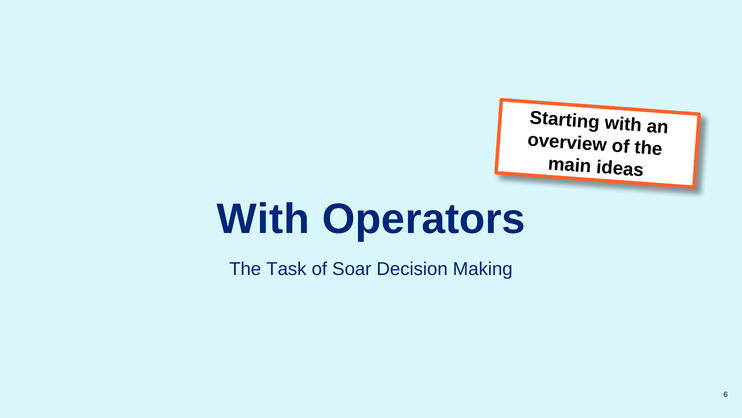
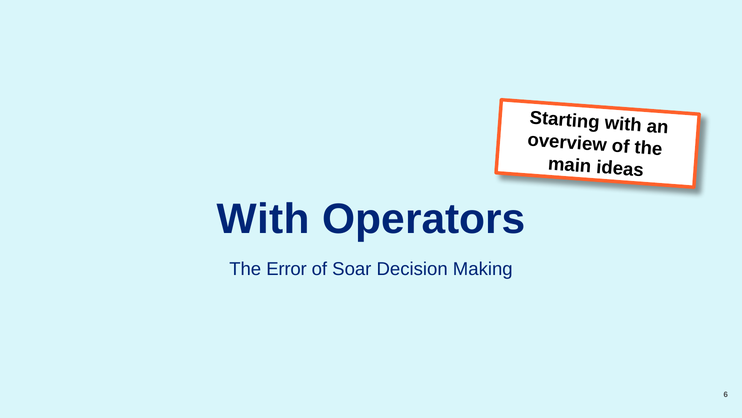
Task: Task -> Error
